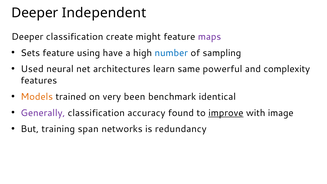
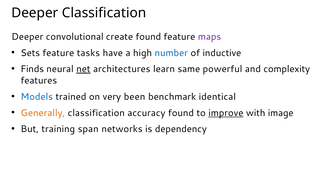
Deeper Independent: Independent -> Classification
Deeper classification: classification -> convolutional
create might: might -> found
using: using -> tasks
sampling: sampling -> inductive
Used: Used -> Finds
net underline: none -> present
Models colour: orange -> blue
Generally colour: purple -> orange
redundancy: redundancy -> dependency
